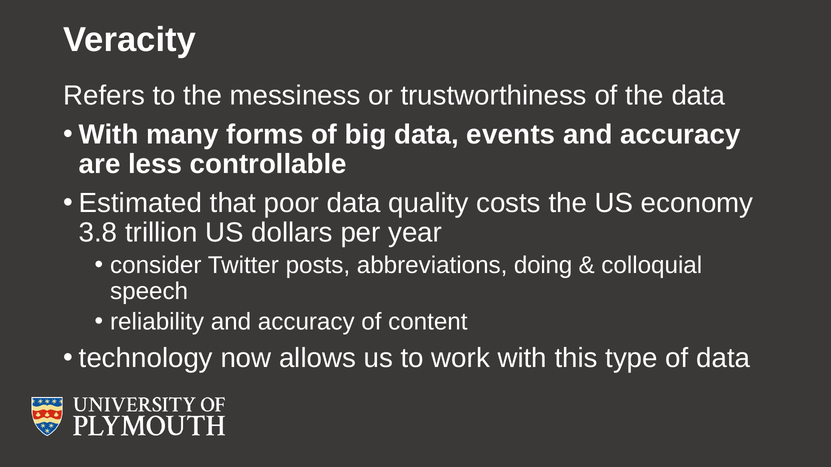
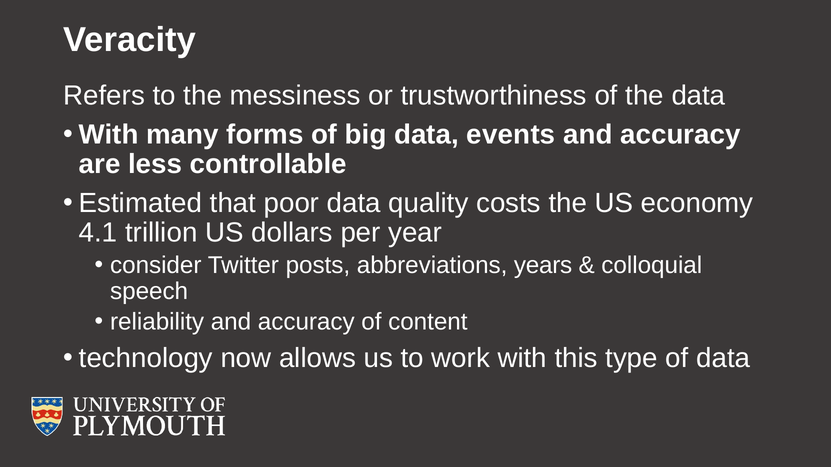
3.8: 3.8 -> 4.1
doing: doing -> years
